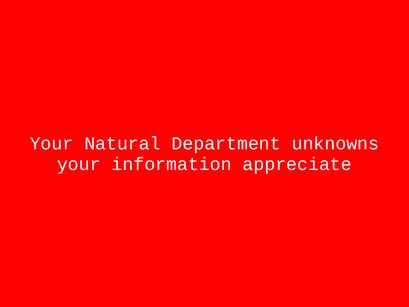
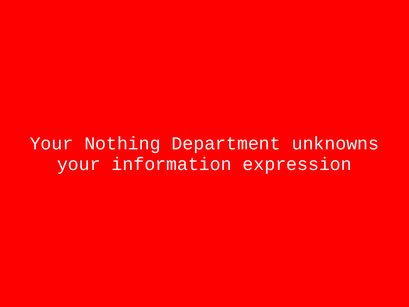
Natural: Natural -> Nothing
appreciate: appreciate -> expression
